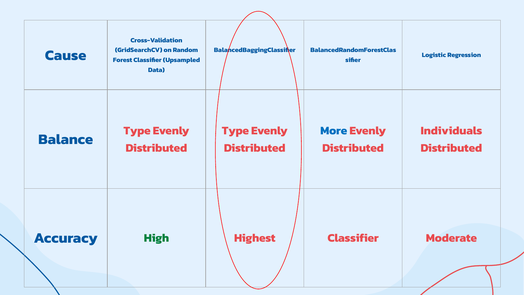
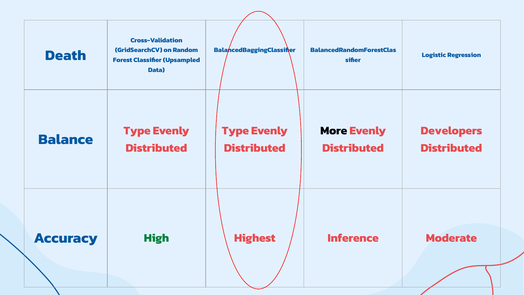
Cause: Cause -> Death
More colour: blue -> black
Individuals: Individuals -> Developers
Highest Classifier: Classifier -> Inference
